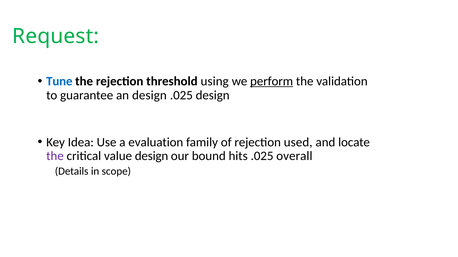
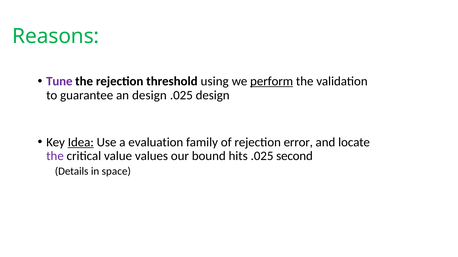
Request: Request -> Reasons
Tune colour: blue -> purple
Idea underline: none -> present
used: used -> error
value design: design -> values
overall: overall -> second
scope: scope -> space
